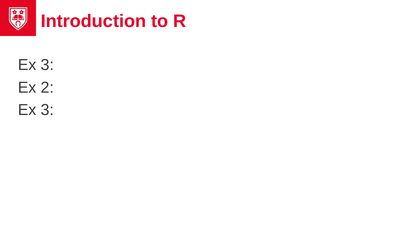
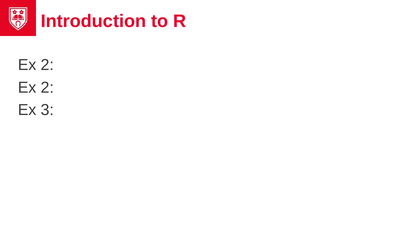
3 at (47, 65): 3 -> 2
